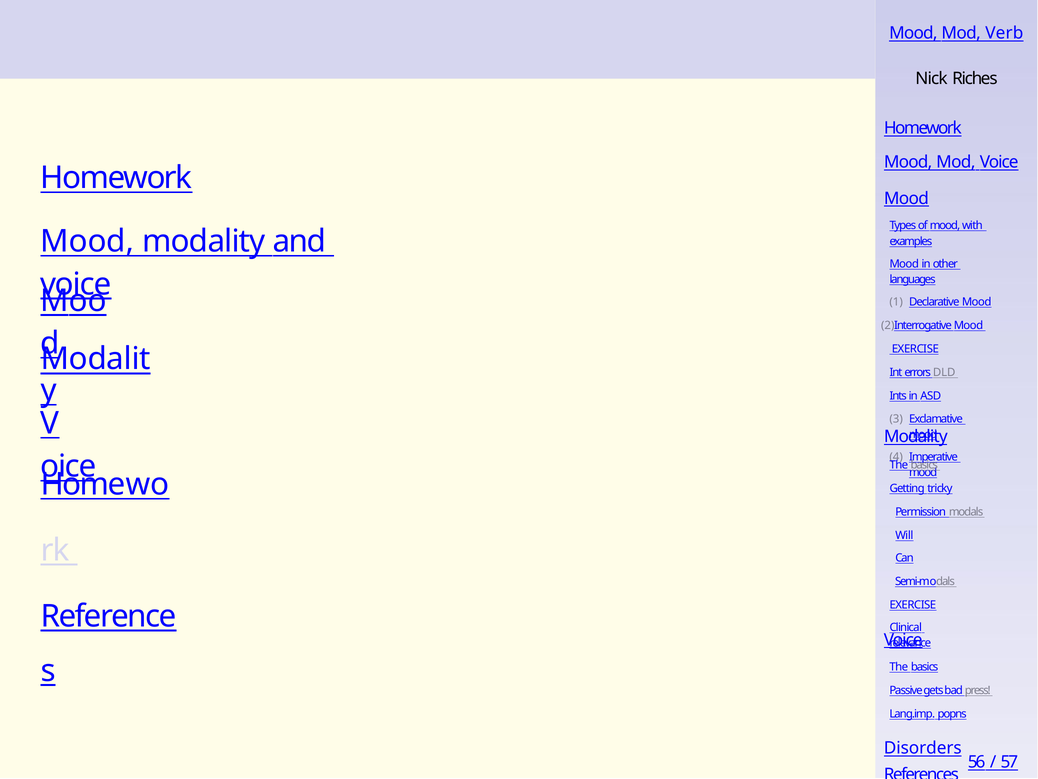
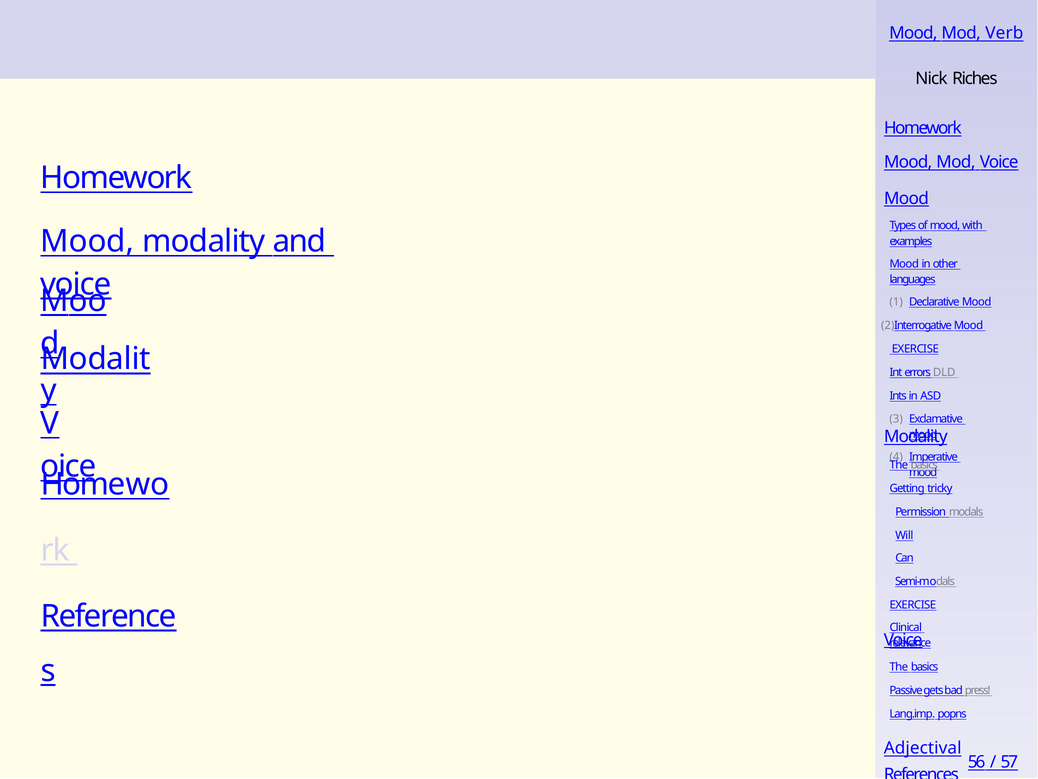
Disorders: Disorders -> Adjectival
